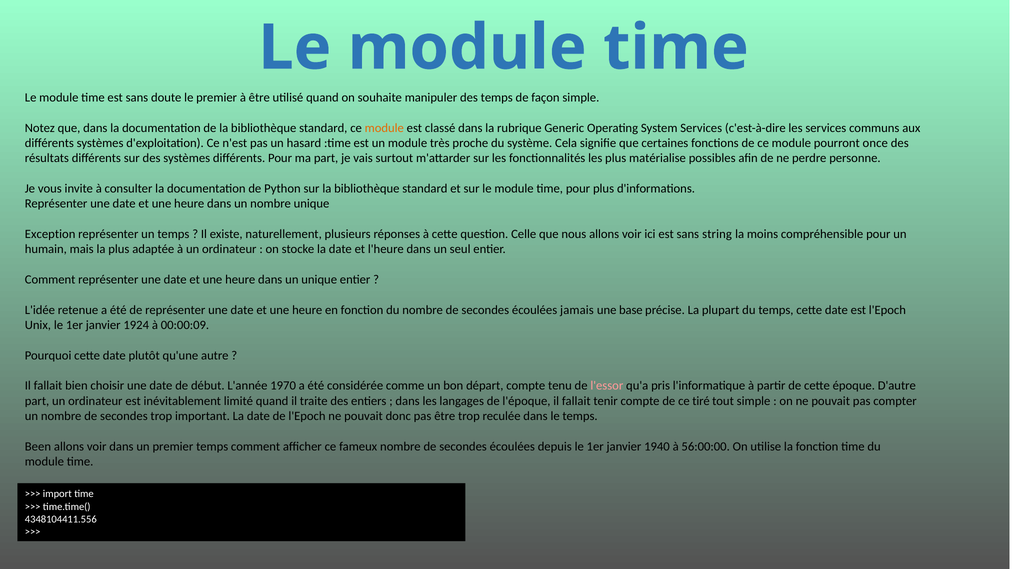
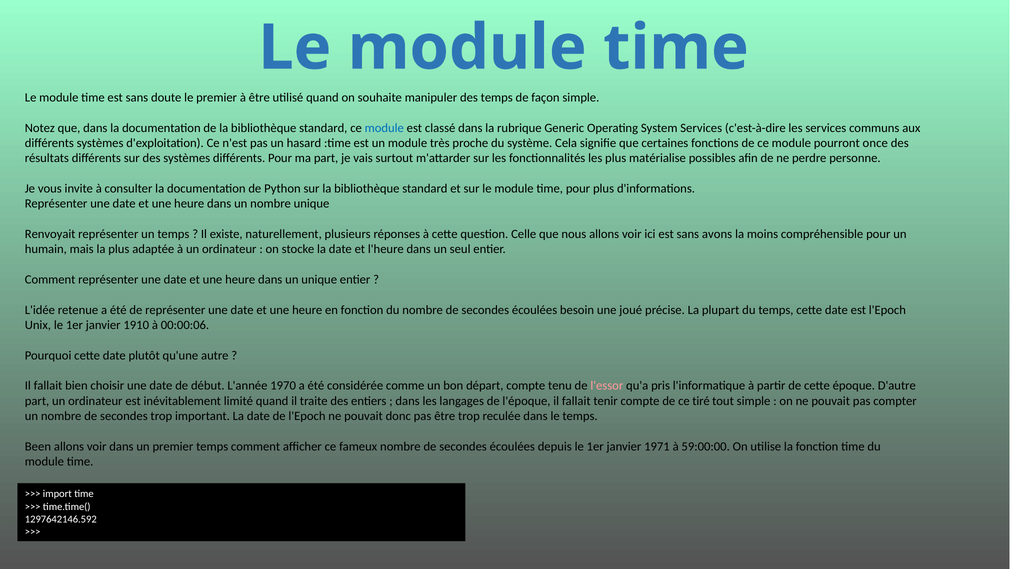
module at (384, 128) colour: orange -> blue
Exception: Exception -> Renvoyait
string: string -> avons
jamais: jamais -> besoin
base: base -> joué
1924: 1924 -> 1910
00:00:09: 00:00:09 -> 00:00:06
1940: 1940 -> 1971
56:00:00: 56:00:00 -> 59:00:00
4348104411.556: 4348104411.556 -> 1297642146.592
